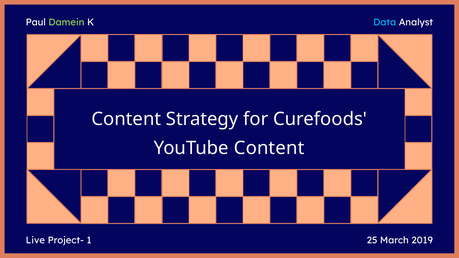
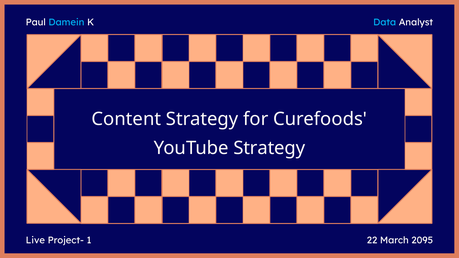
Damein colour: light green -> light blue
YouTube Content: Content -> Strategy
25: 25 -> 22
2019: 2019 -> 2095
